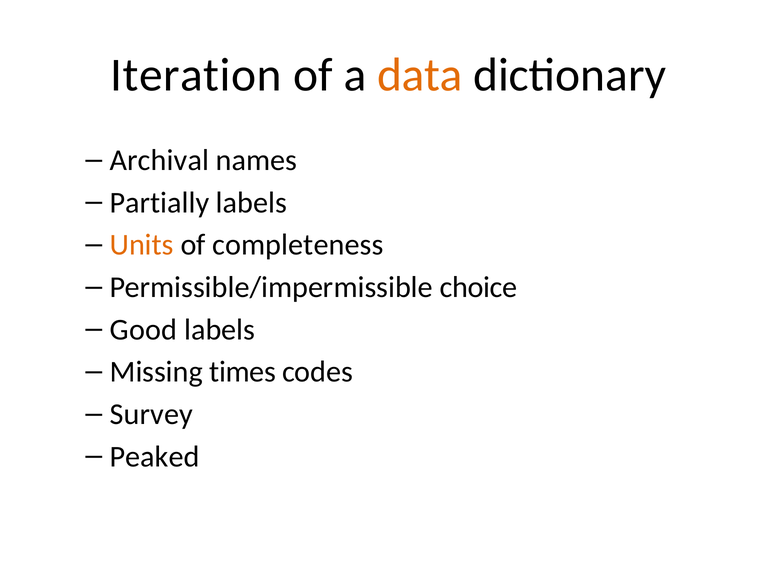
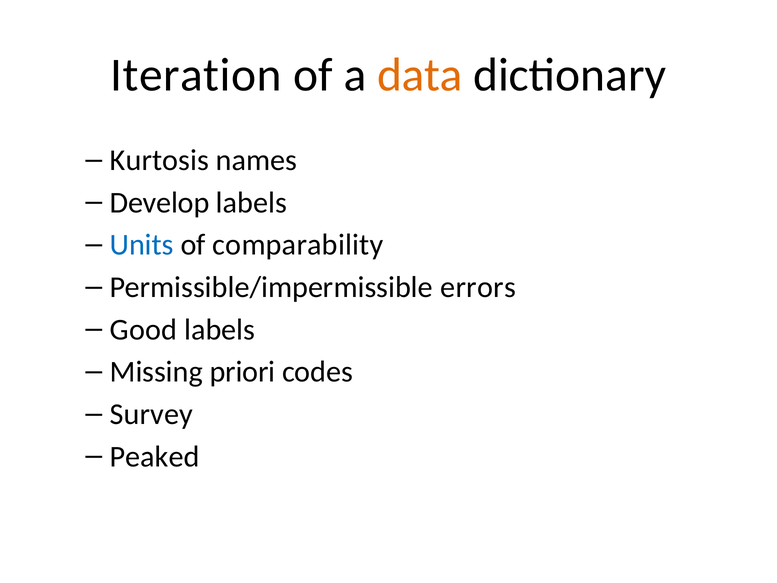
Archival: Archival -> Kurtosis
Partially: Partially -> Develop
Units colour: orange -> blue
completeness: completeness -> comparability
choice: choice -> errors
times: times -> priori
